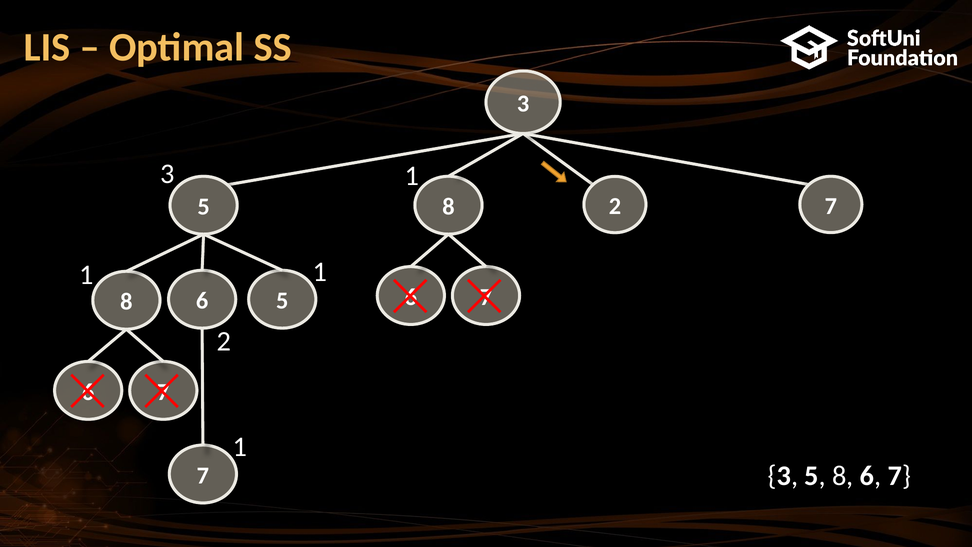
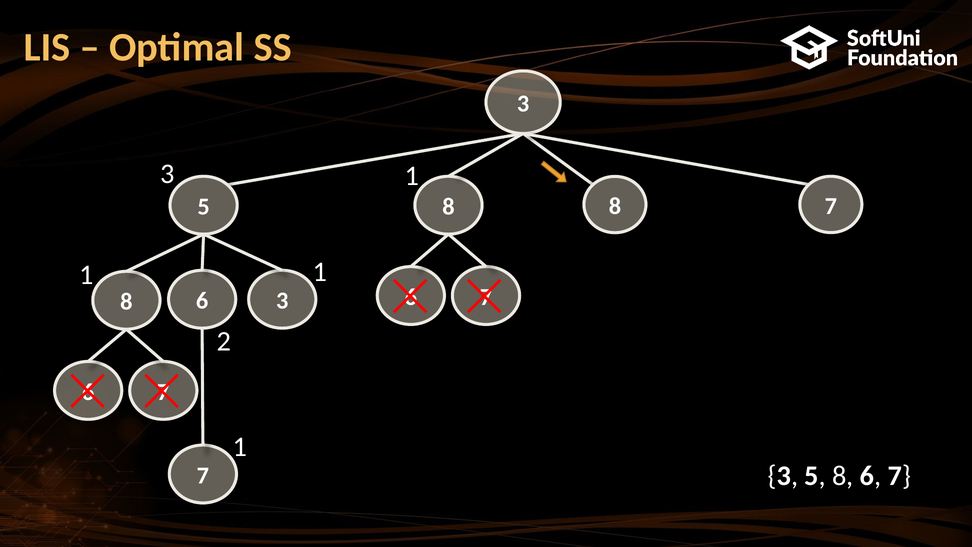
2 at (615, 206): 2 -> 8
8 5: 5 -> 3
